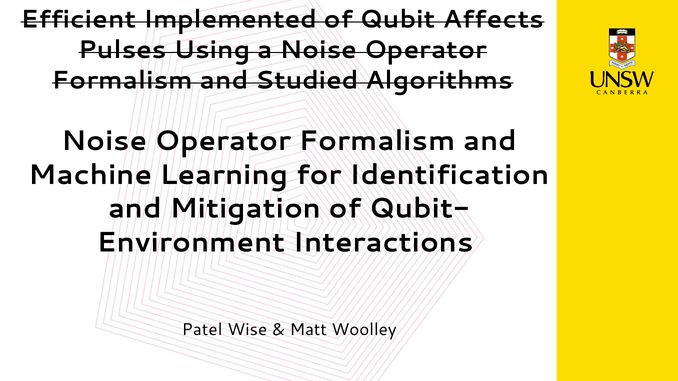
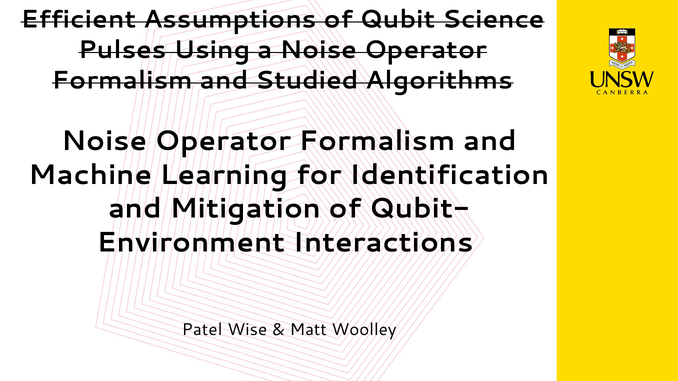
Implemented: Implemented -> Assumptions
Affects: Affects -> Science
